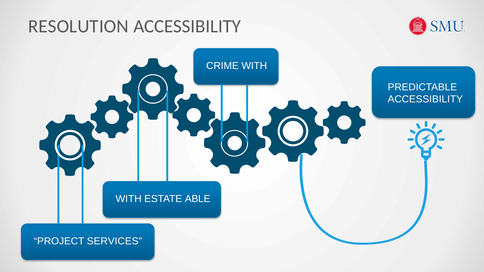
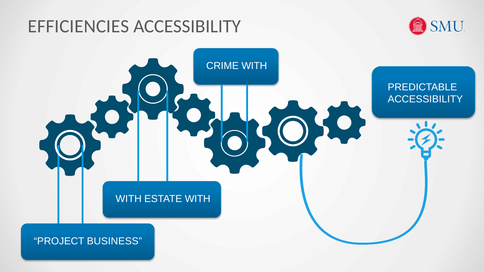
RESOLUTION: RESOLUTION -> EFFICIENCIES
ESTATE ABLE: ABLE -> WITH
SERVICES: SERVICES -> BUSINESS
